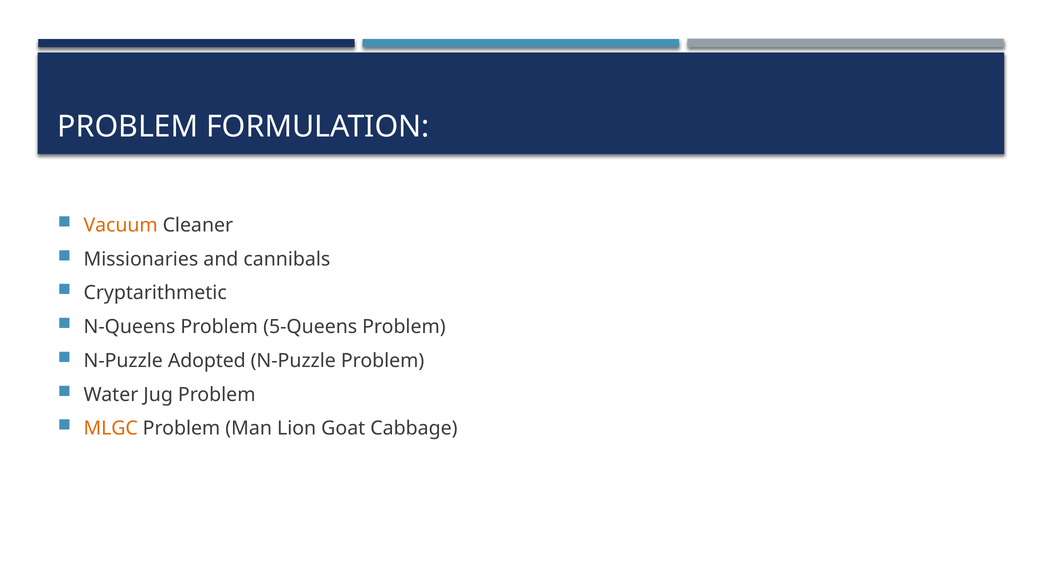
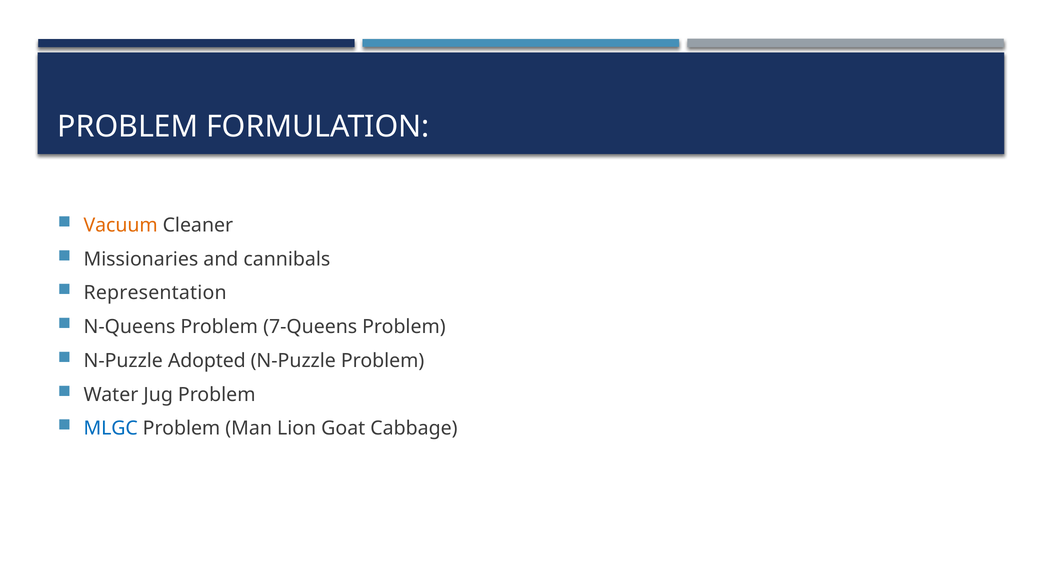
Cryptarithmetic: Cryptarithmetic -> Representation
5-Queens: 5-Queens -> 7-Queens
MLGC colour: orange -> blue
